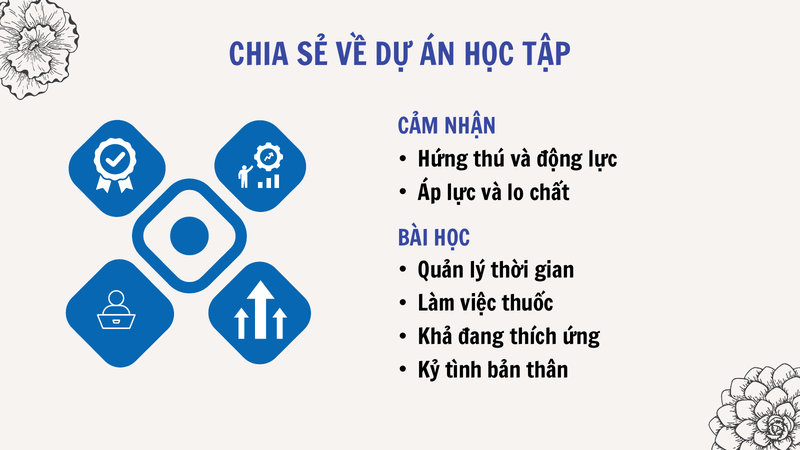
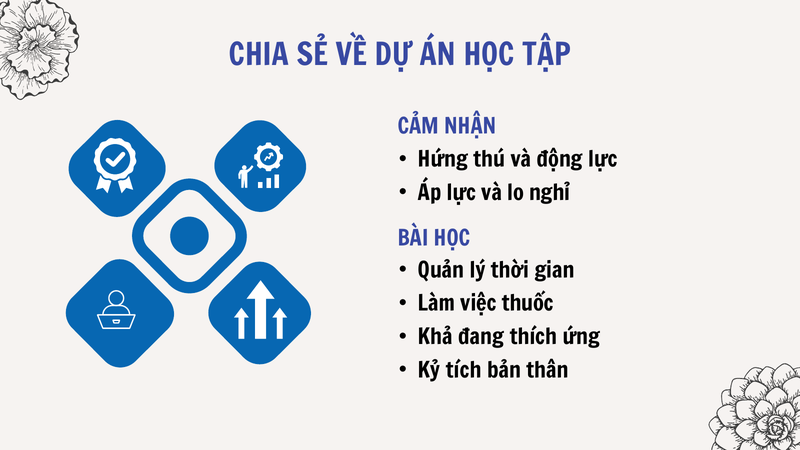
chất: chất -> nghỉ
tình: tình -> tích
